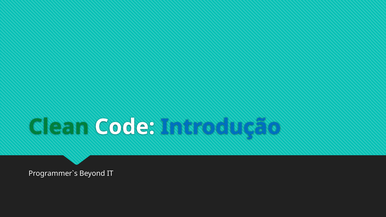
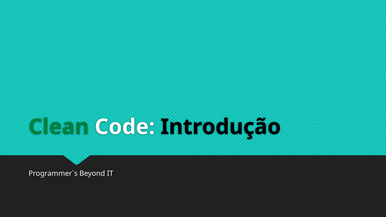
Introdução colour: blue -> black
